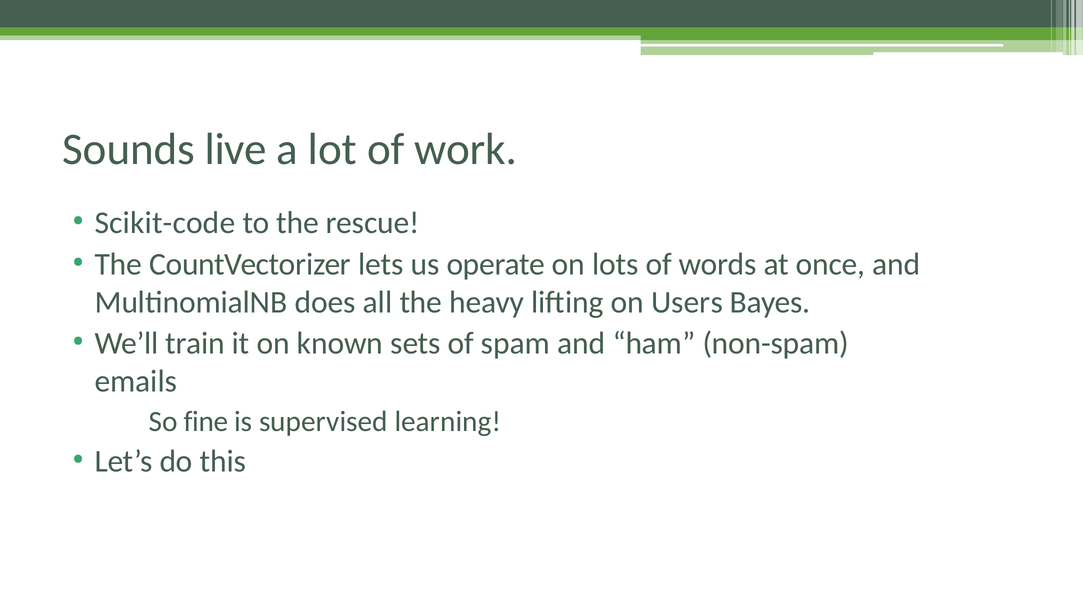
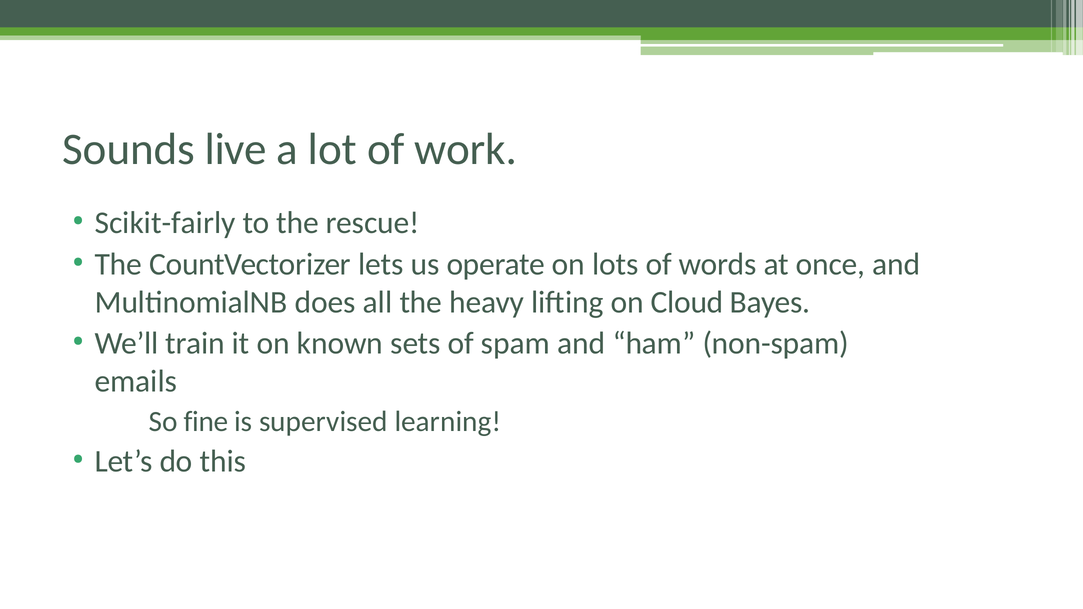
Scikit-code: Scikit-code -> Scikit-fairly
Users: Users -> Cloud
